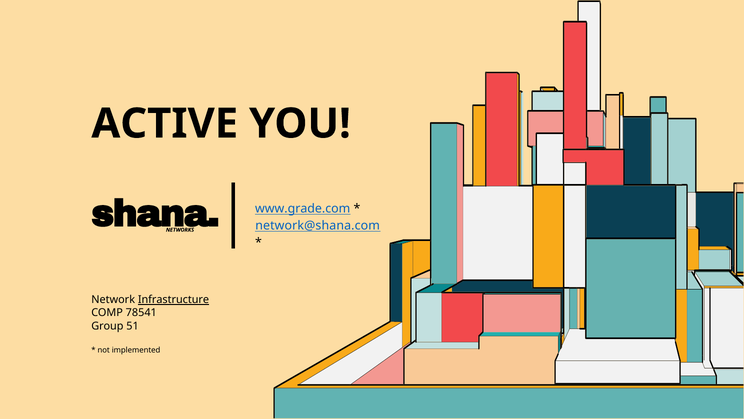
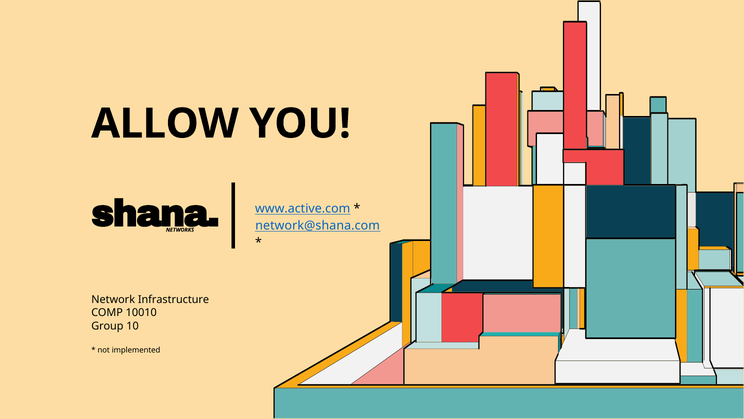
ACTIVE: ACTIVE -> ALLOW
www.grade.com: www.grade.com -> www.active.com
Infrastructure underline: present -> none
78541: 78541 -> 10010
51: 51 -> 10
